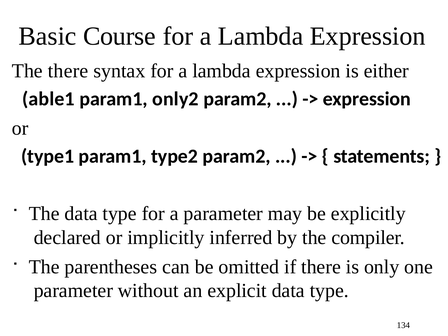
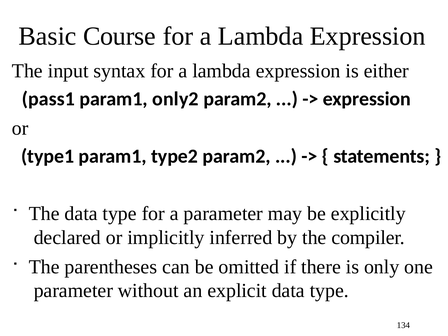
The there: there -> input
able1: able1 -> pass1
